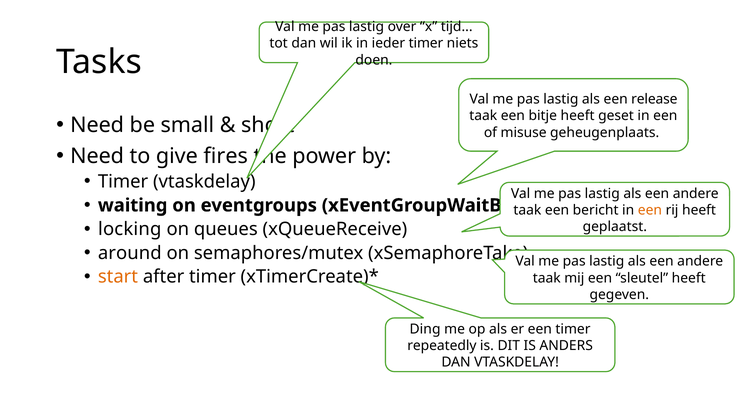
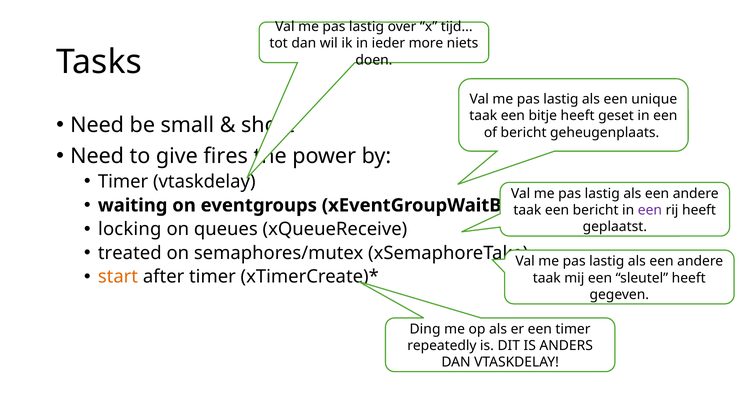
ieder timer: timer -> more
release: release -> unique
of misuse: misuse -> bericht
een at (650, 210) colour: orange -> purple
around: around -> treated
